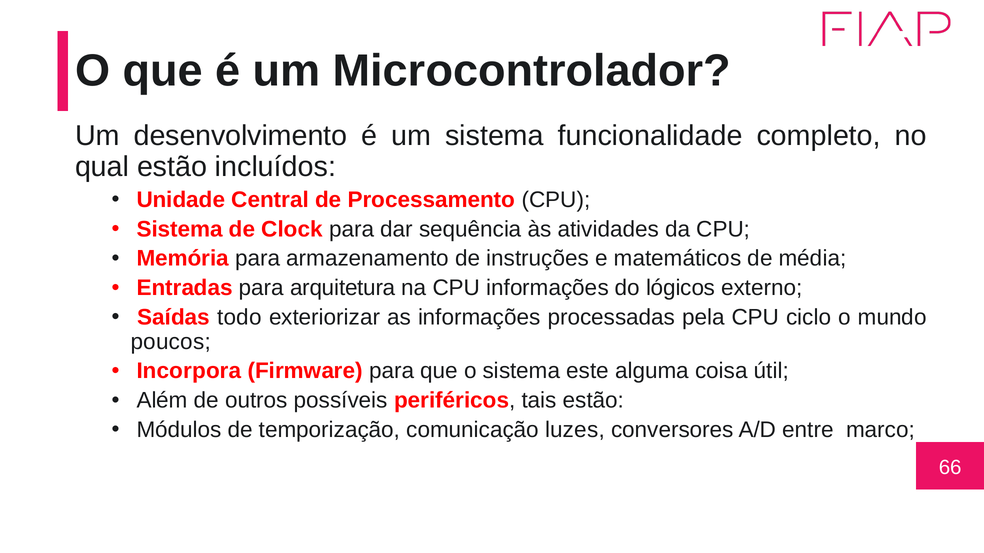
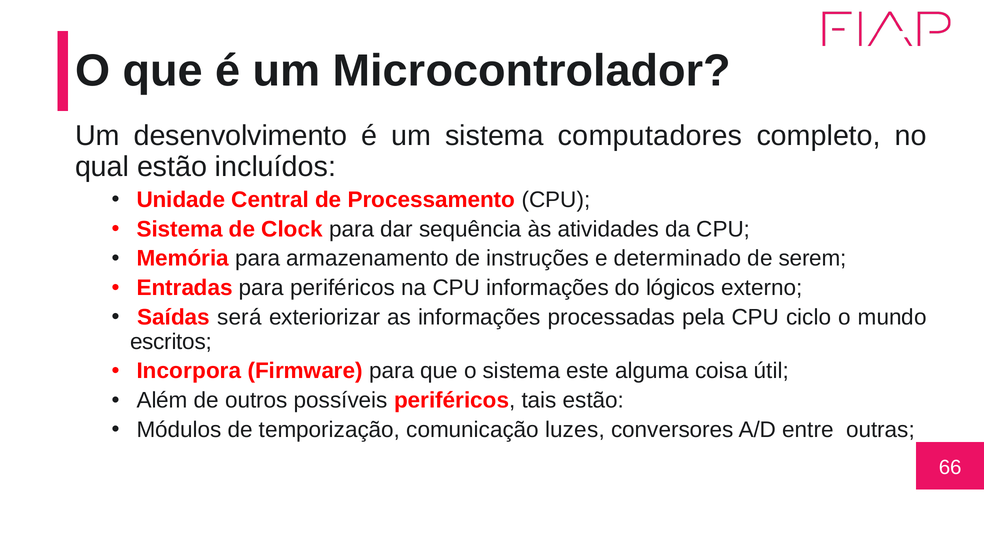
funcionalidade: funcionalidade -> computadores
matemáticos: matemáticos -> determinado
média: média -> serem
para arquitetura: arquitetura -> periféricos
todo: todo -> será
poucos: poucos -> escritos
marco: marco -> outras
